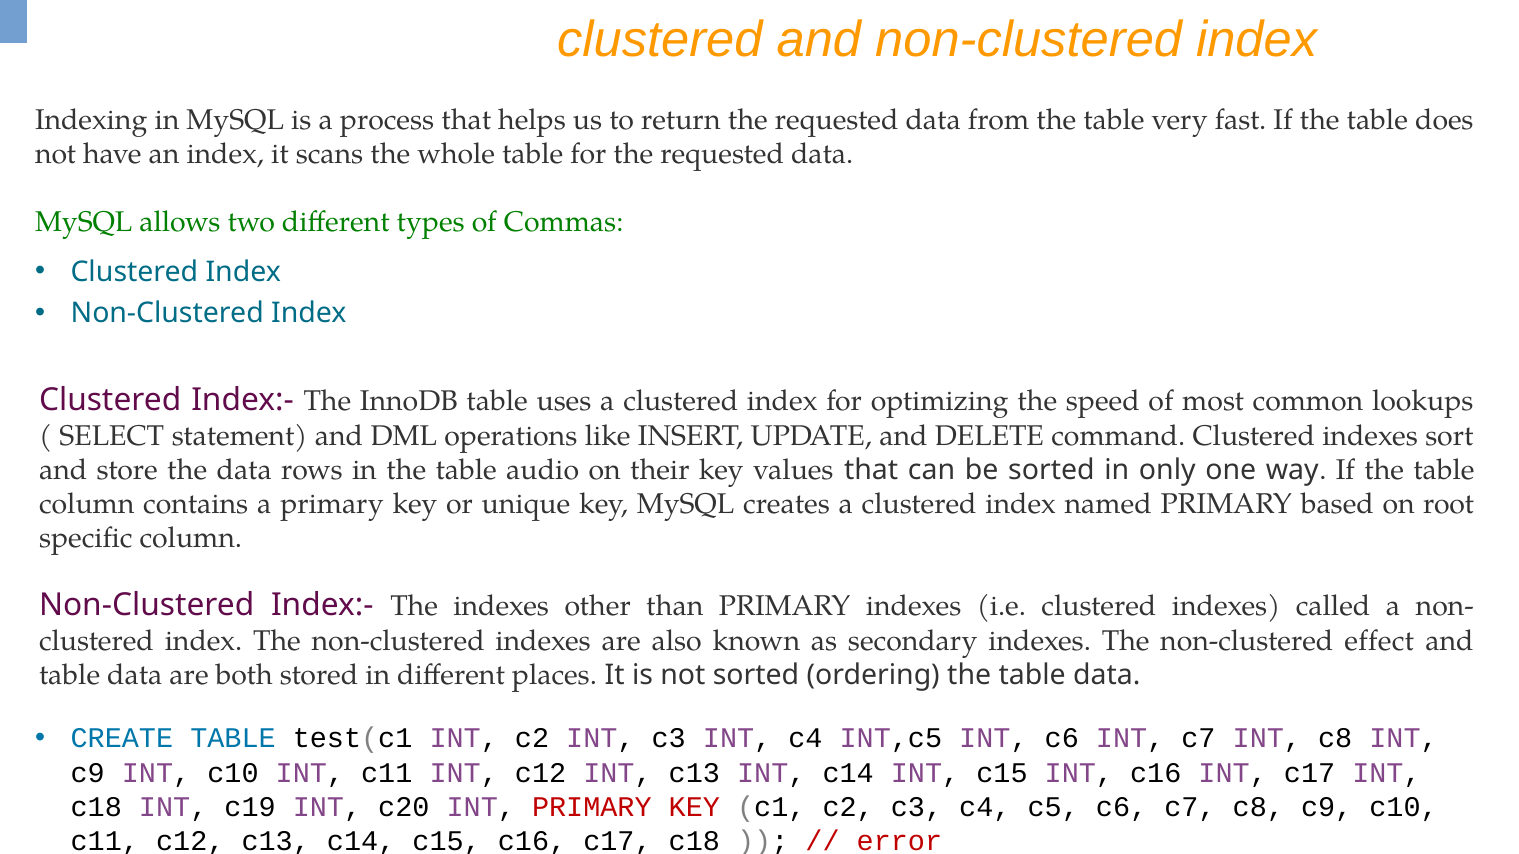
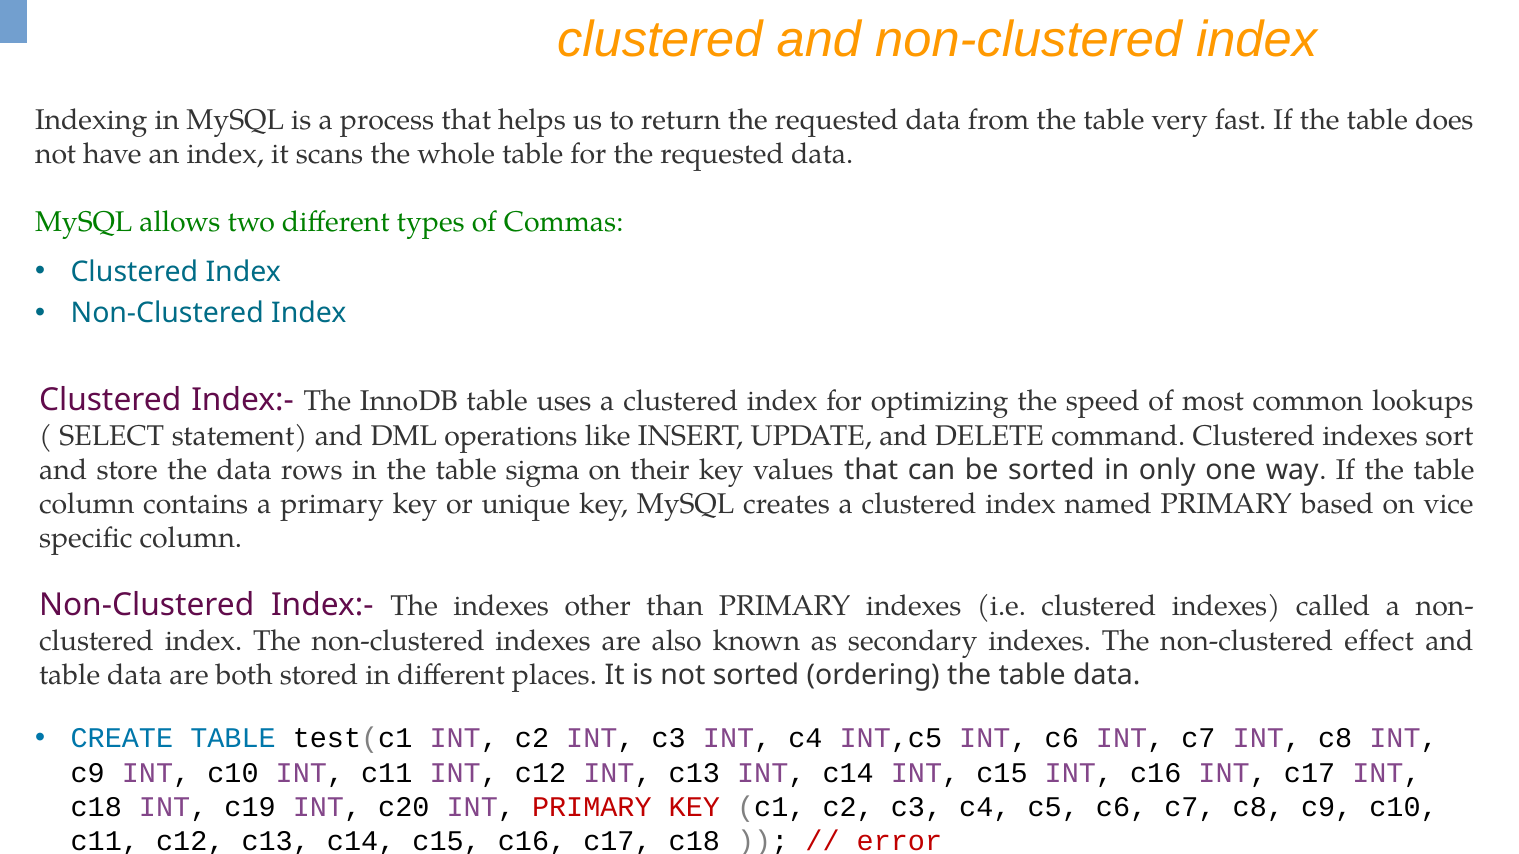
audio: audio -> sigma
root: root -> vice
